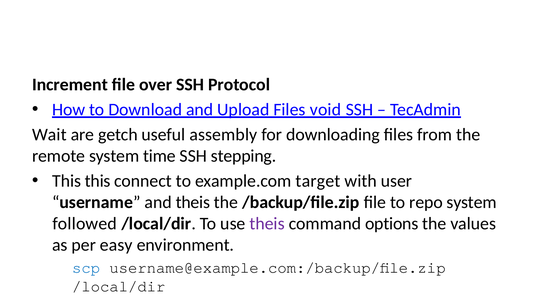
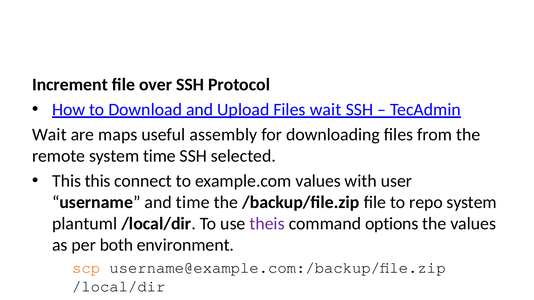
Files void: void -> wait
getch: getch -> maps
stepping: stepping -> selected
example.com target: target -> values
and theis: theis -> time
followed at (85, 224): followed -> plantuml
easy: easy -> both
scp at (86, 268) colour: blue -> orange
